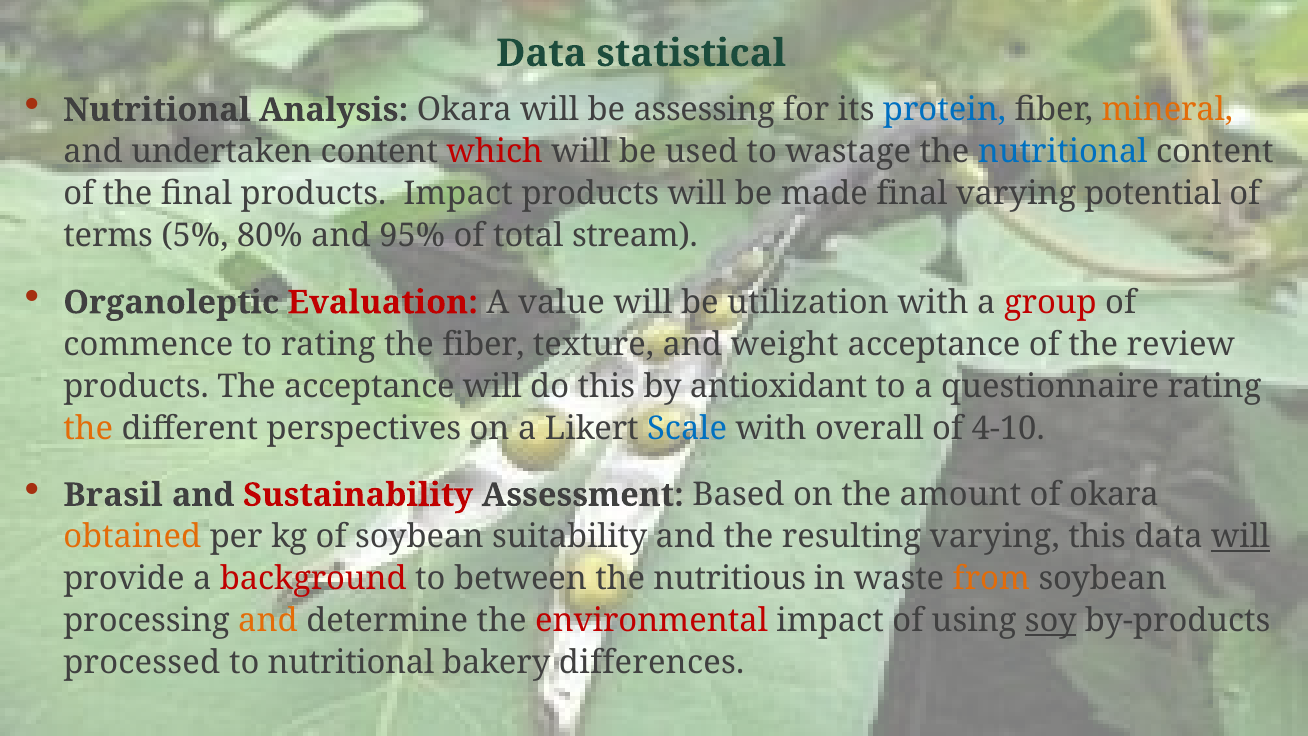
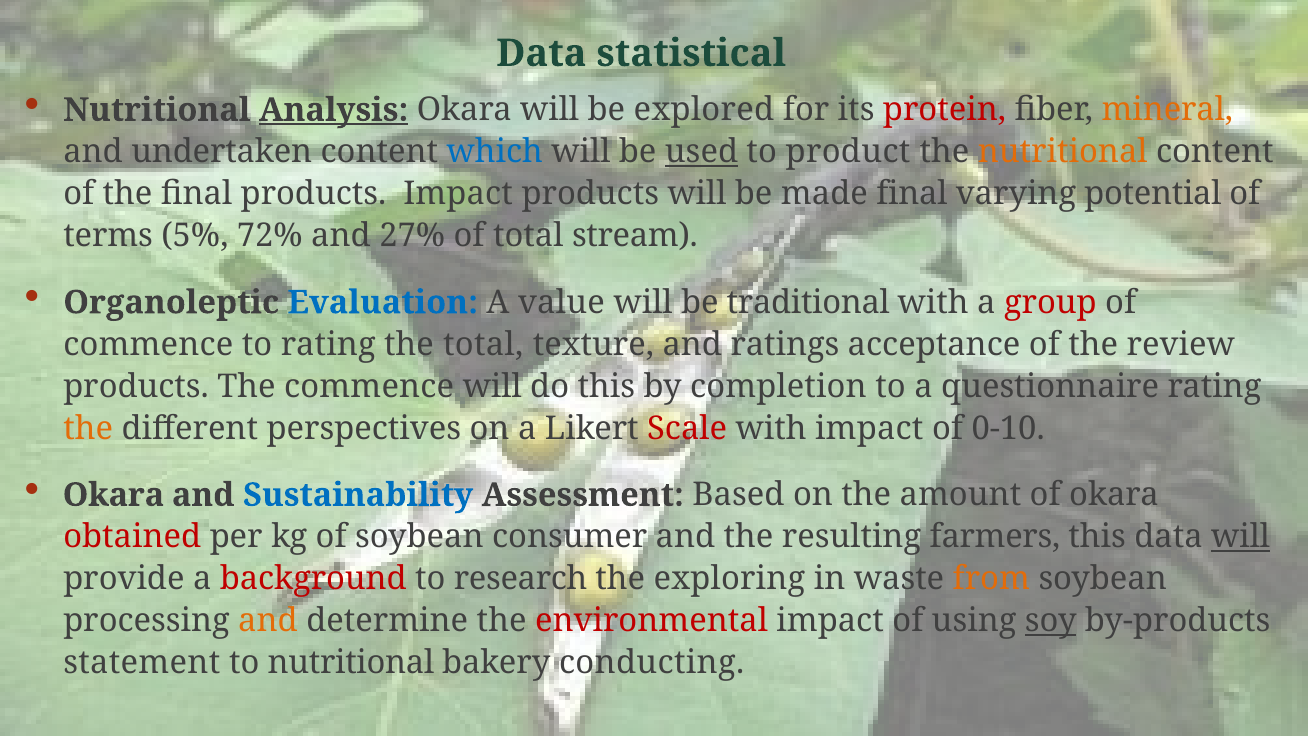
Analysis underline: none -> present
assessing: assessing -> explored
protein colour: blue -> red
which colour: red -> blue
used underline: none -> present
wastage: wastage -> product
nutritional at (1063, 152) colour: blue -> orange
80%: 80% -> 72%
95%: 95% -> 27%
Evaluation colour: red -> blue
utilization: utilization -> traditional
the fiber: fiber -> total
weight: weight -> ratings
The acceptance: acceptance -> commence
antioxidant: antioxidant -> completion
Scale colour: blue -> red
with overall: overall -> impact
4-10: 4-10 -> 0-10
Brasil at (113, 495): Brasil -> Okara
Sustainability colour: red -> blue
obtained colour: orange -> red
suitability: suitability -> consumer
resulting varying: varying -> farmers
between: between -> research
nutritious: nutritious -> exploring
processed: processed -> statement
differences: differences -> conducting
